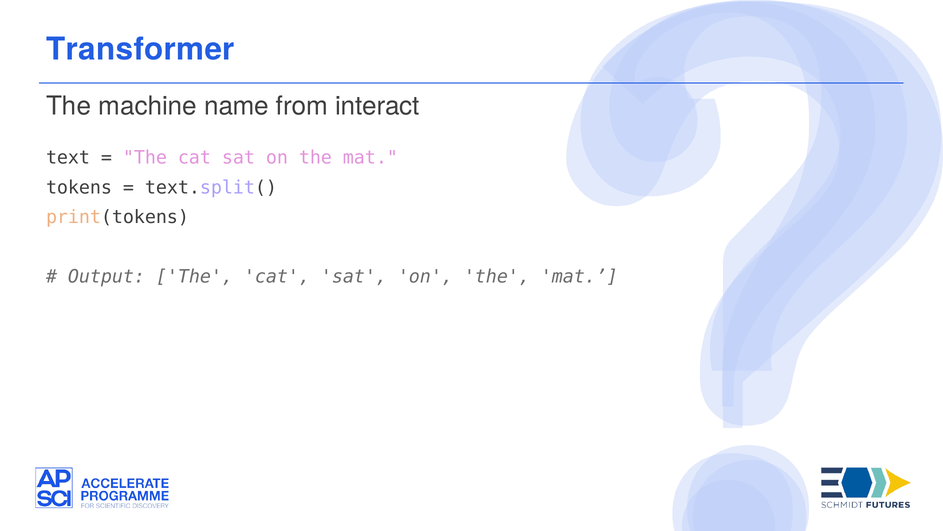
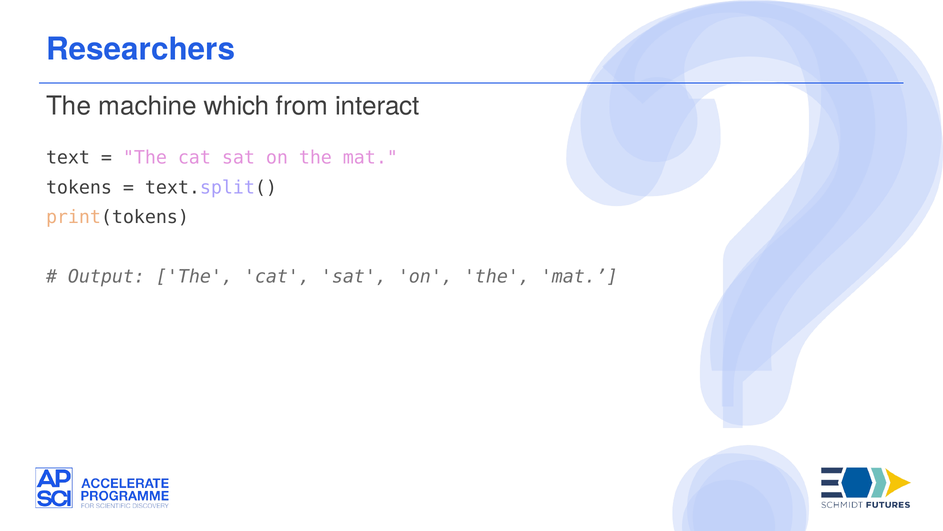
Transformer: Transformer -> Researchers
name: name -> which
